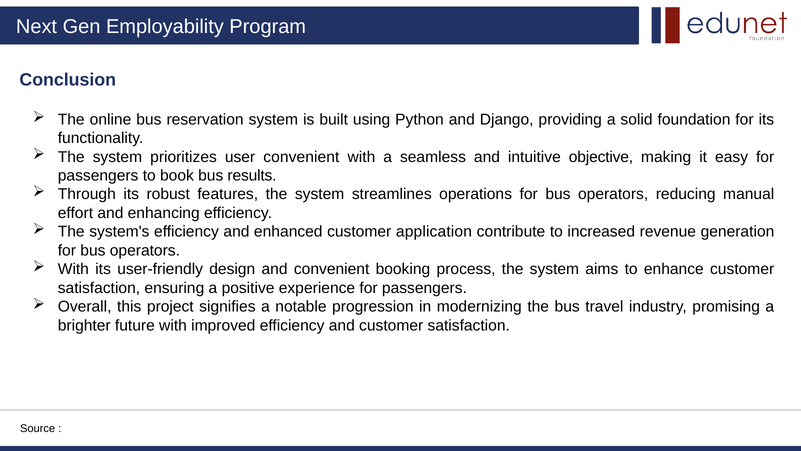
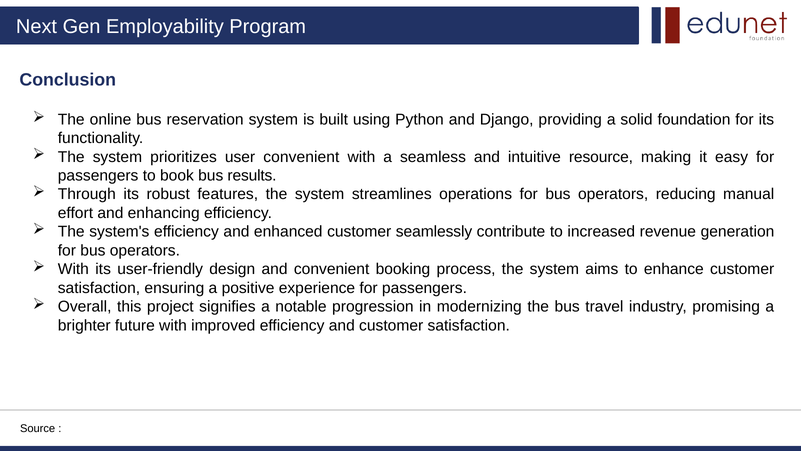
objective: objective -> resource
application: application -> seamlessly
